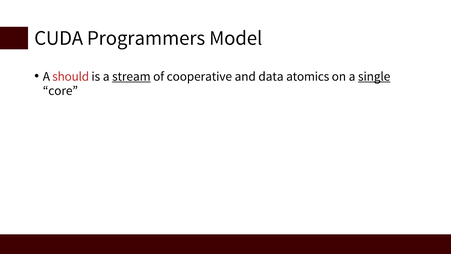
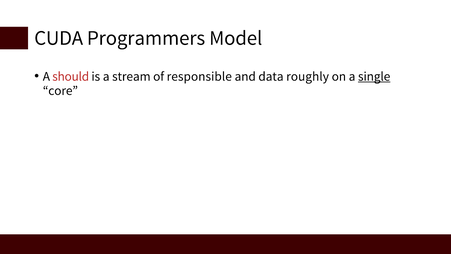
stream underline: present -> none
cooperative: cooperative -> responsible
atomics: atomics -> roughly
